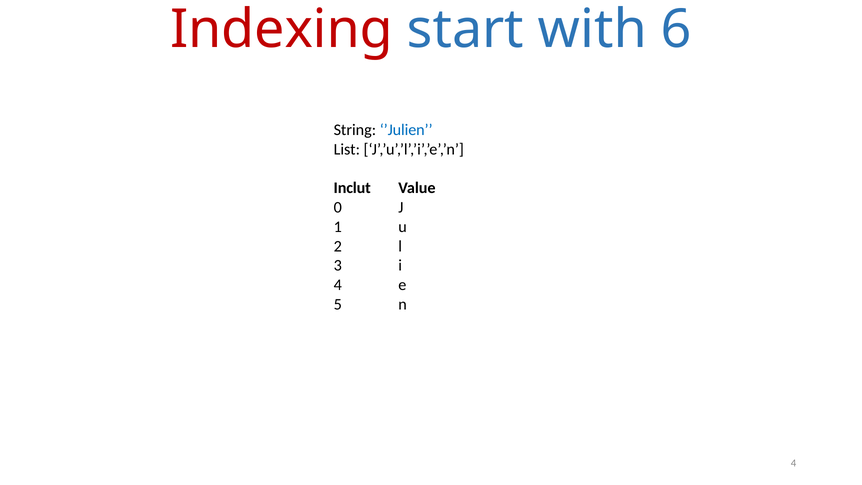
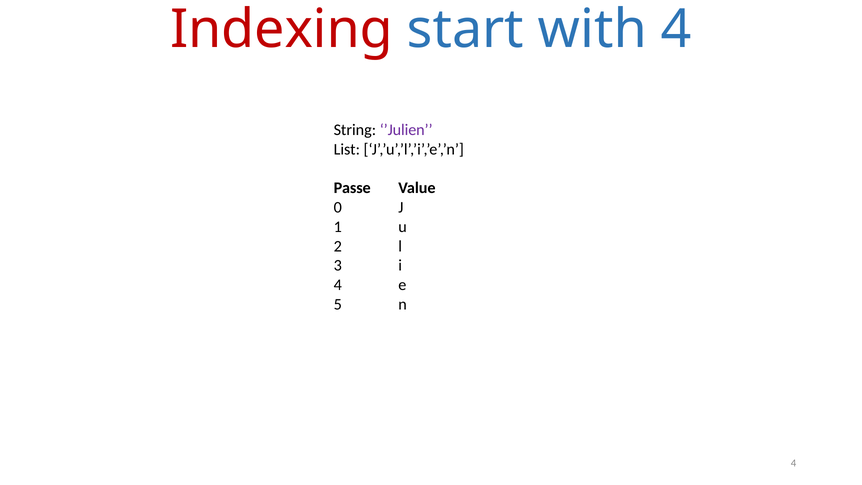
with 6: 6 -> 4
’Julien colour: blue -> purple
Inclut: Inclut -> Passe
